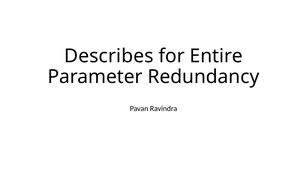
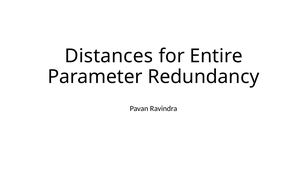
Describes: Describes -> Distances
